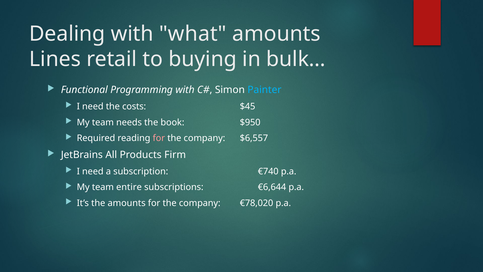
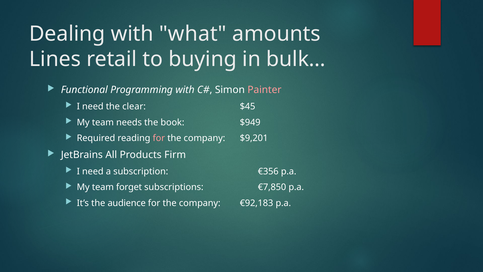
Painter colour: light blue -> pink
costs: costs -> clear
$950: $950 -> $949
$6,557: $6,557 -> $9,201
€740: €740 -> €356
entire: entire -> forget
€6,644: €6,644 -> €7,850
the amounts: amounts -> audience
€78,020: €78,020 -> €92,183
